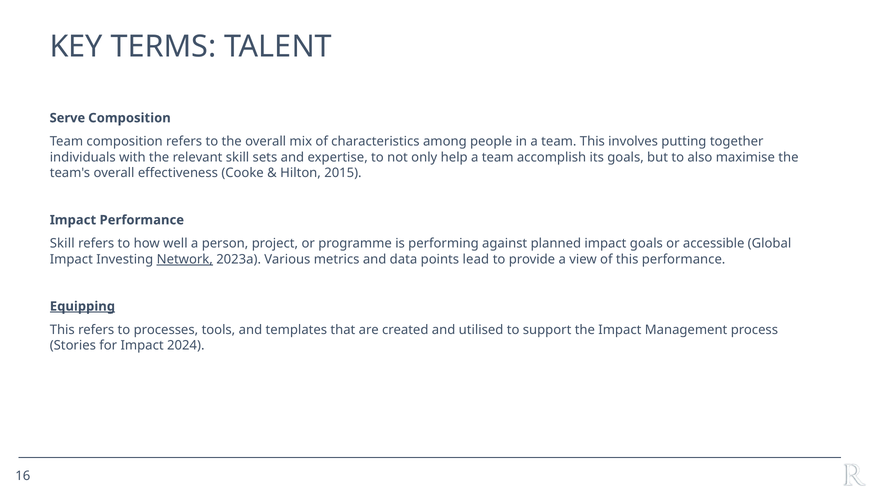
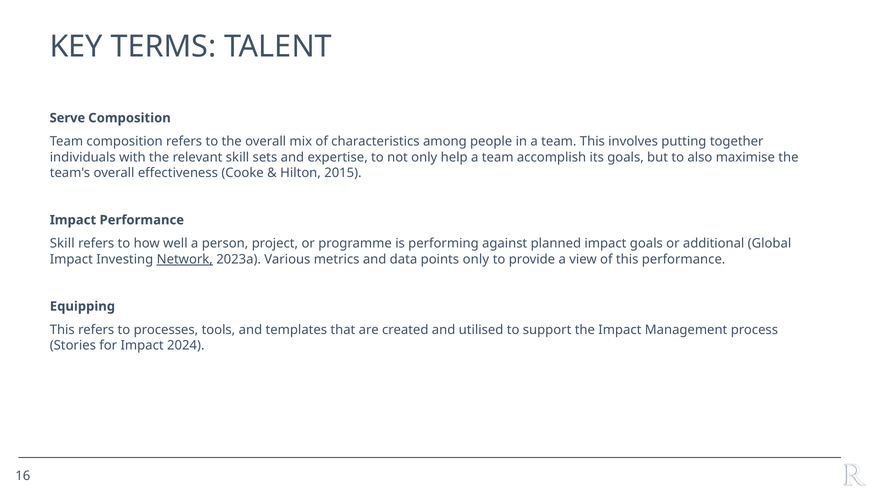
accessible: accessible -> additional
points lead: lead -> only
Equipping underline: present -> none
